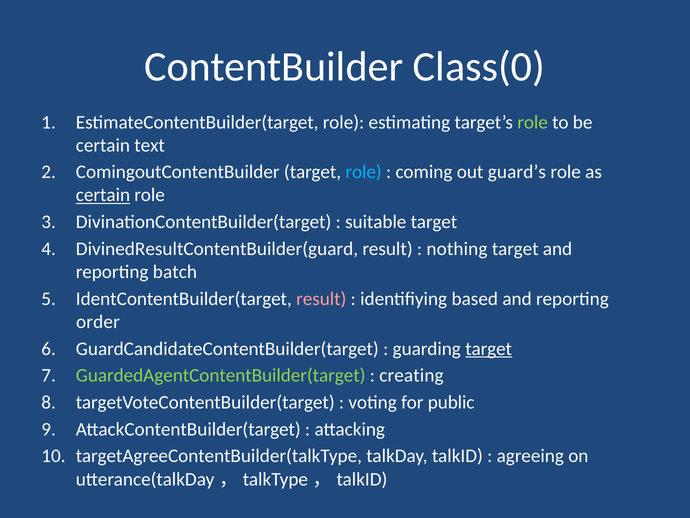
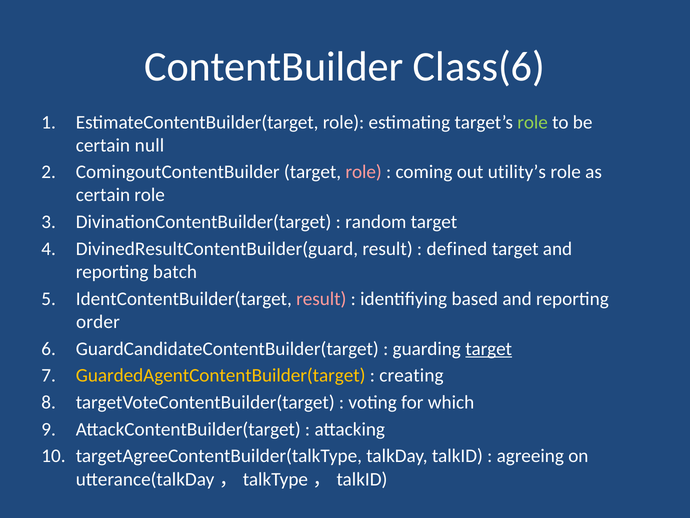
Class(0: Class(0 -> Class(6
text: text -> null
role at (364, 172) colour: light blue -> pink
guard’s: guard’s -> utility’s
certain at (103, 195) underline: present -> none
suitable: suitable -> random
nothing: nothing -> defined
GuardedAgentContentBuilder(target colour: light green -> yellow
public: public -> which
